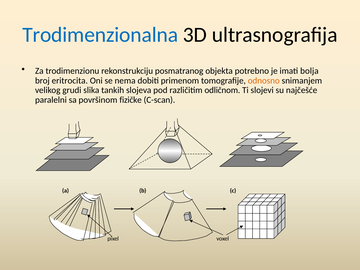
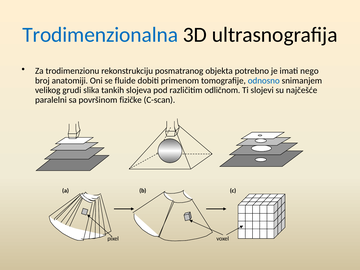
bolja: bolja -> nego
eritrocita: eritrocita -> anatomiji
nema: nema -> fluide
odnosno colour: orange -> blue
